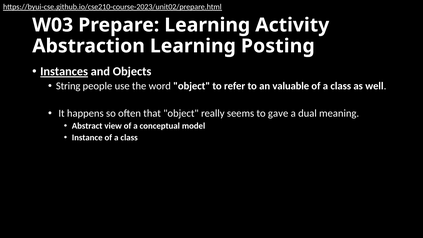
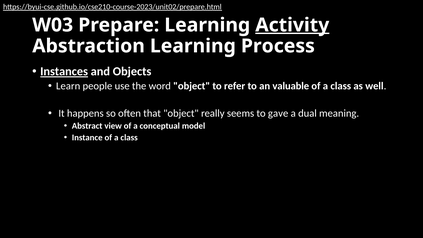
Activity underline: none -> present
Posting: Posting -> Process
String: String -> Learn
